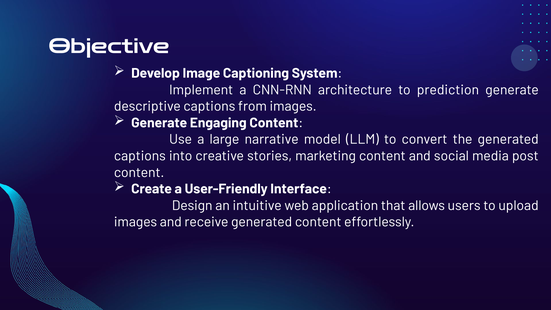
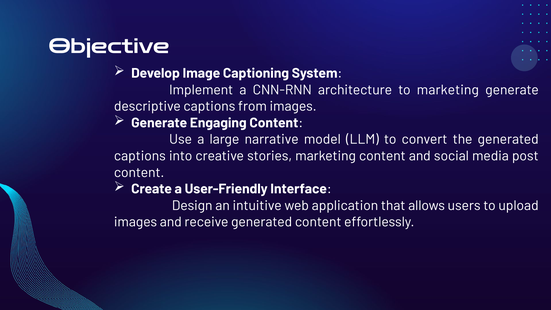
to prediction: prediction -> marketing
